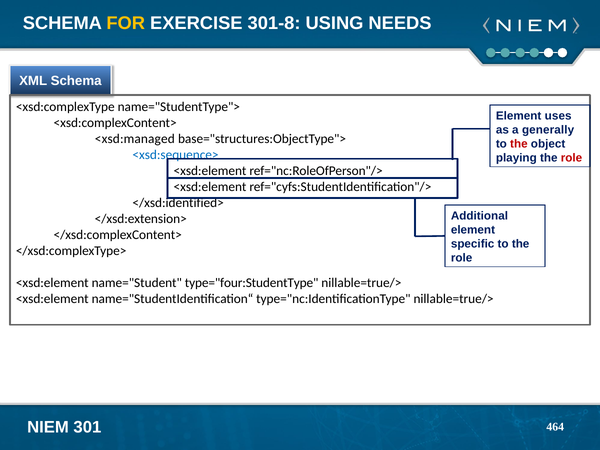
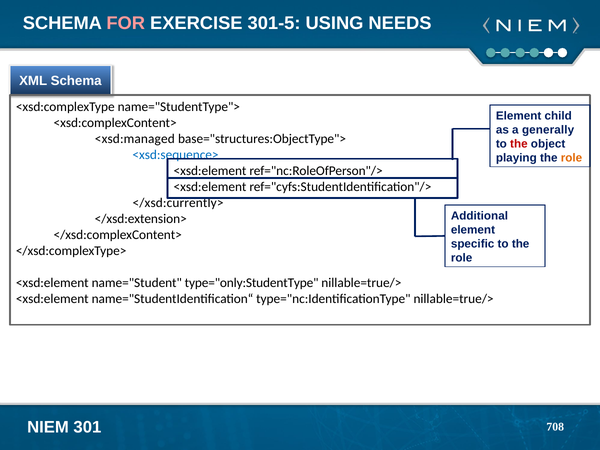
FOR colour: yellow -> pink
301-8: 301-8 -> 301-5
uses: uses -> child
role at (571, 158) colour: red -> orange
</xsd:identified>: </xsd:identified> -> </xsd:currently>
type="four:StudentType: type="four:StudentType -> type="only:StudentType
464: 464 -> 708
